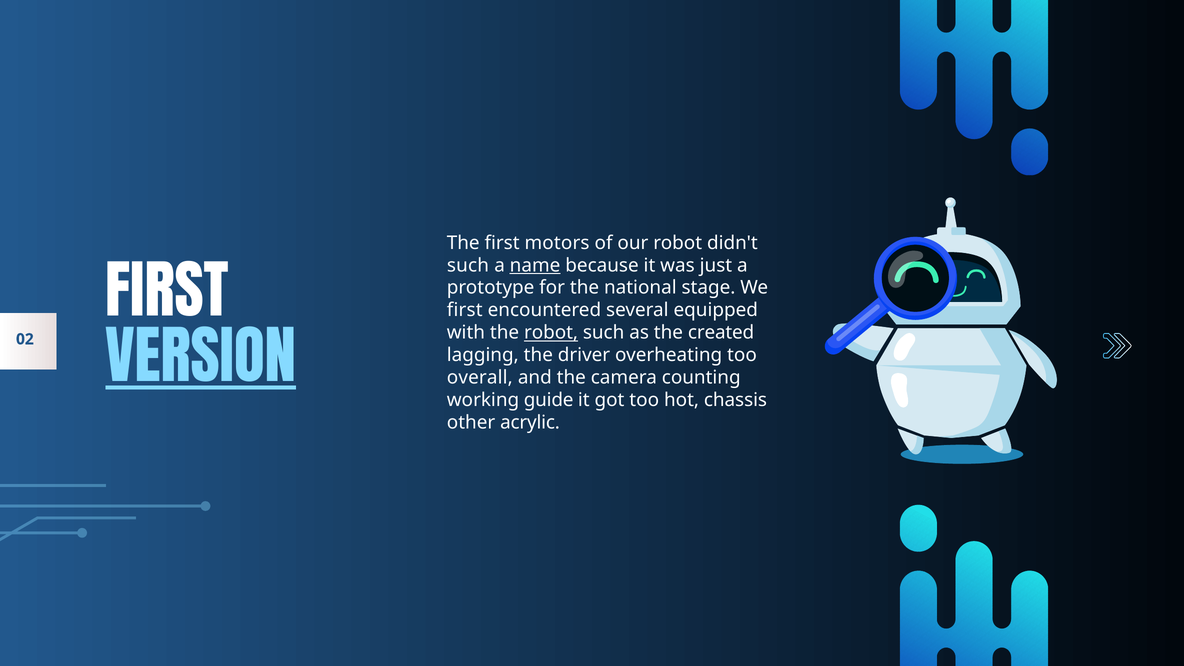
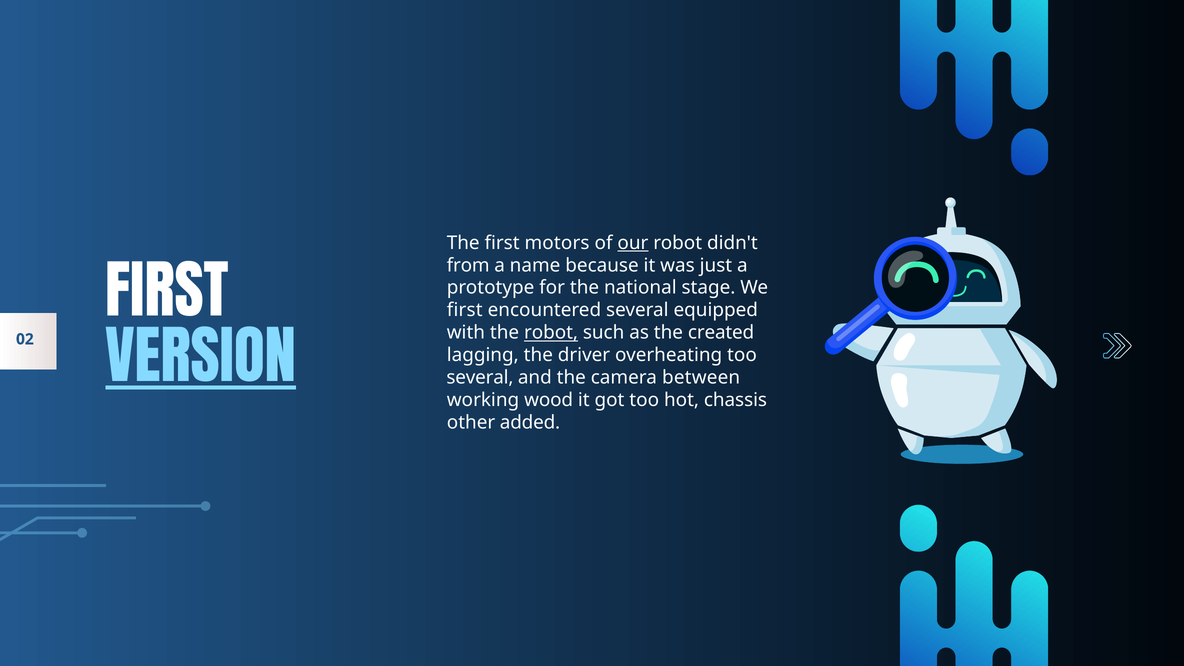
our underline: none -> present
such at (468, 265): such -> from
name underline: present -> none
overall at (480, 378): overall -> several
counting: counting -> between
guide: guide -> wood
acrylic: acrylic -> added
